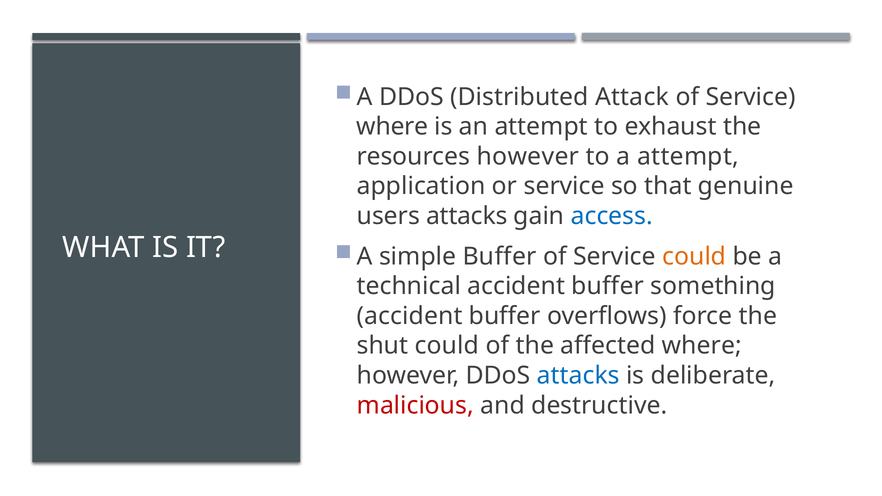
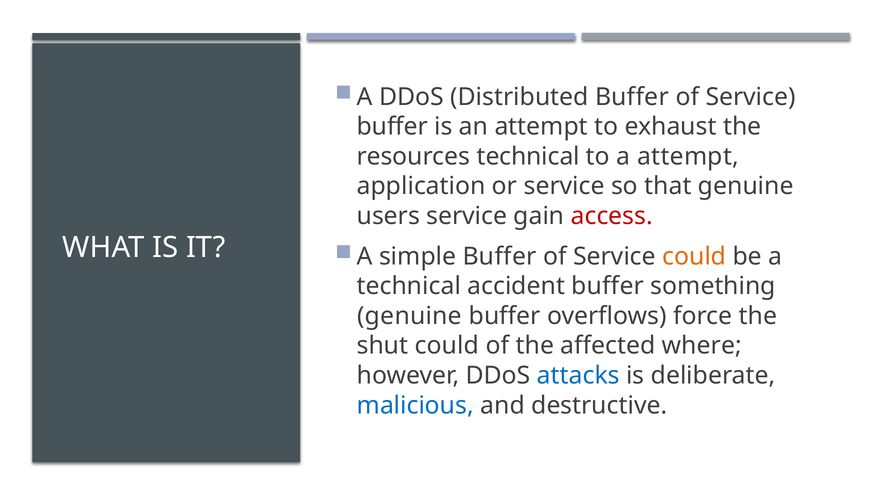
Distributed Attack: Attack -> Buffer
where at (392, 127): where -> buffer
resources however: however -> technical
users attacks: attacks -> service
access colour: blue -> red
accident at (410, 316): accident -> genuine
malicious colour: red -> blue
